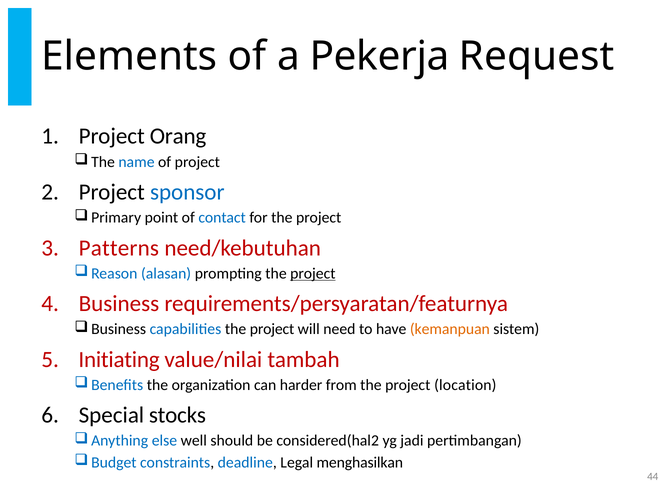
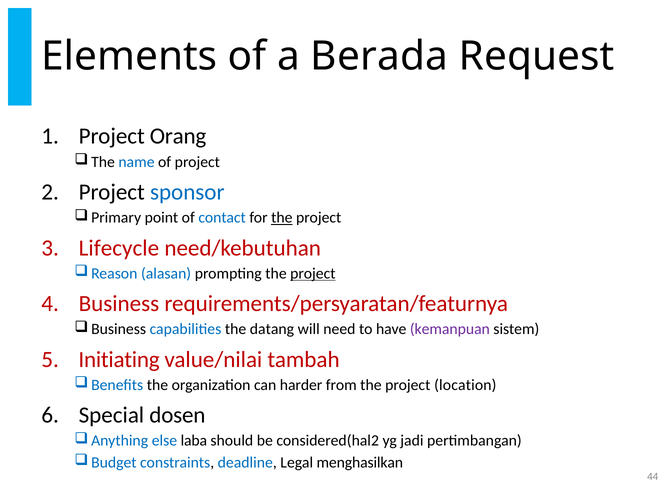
Pekerja: Pekerja -> Berada
the at (282, 218) underline: none -> present
Patterns: Patterns -> Lifecycle
capabilities the project: project -> datang
kemanpuan colour: orange -> purple
stocks: stocks -> dosen
well: well -> laba
